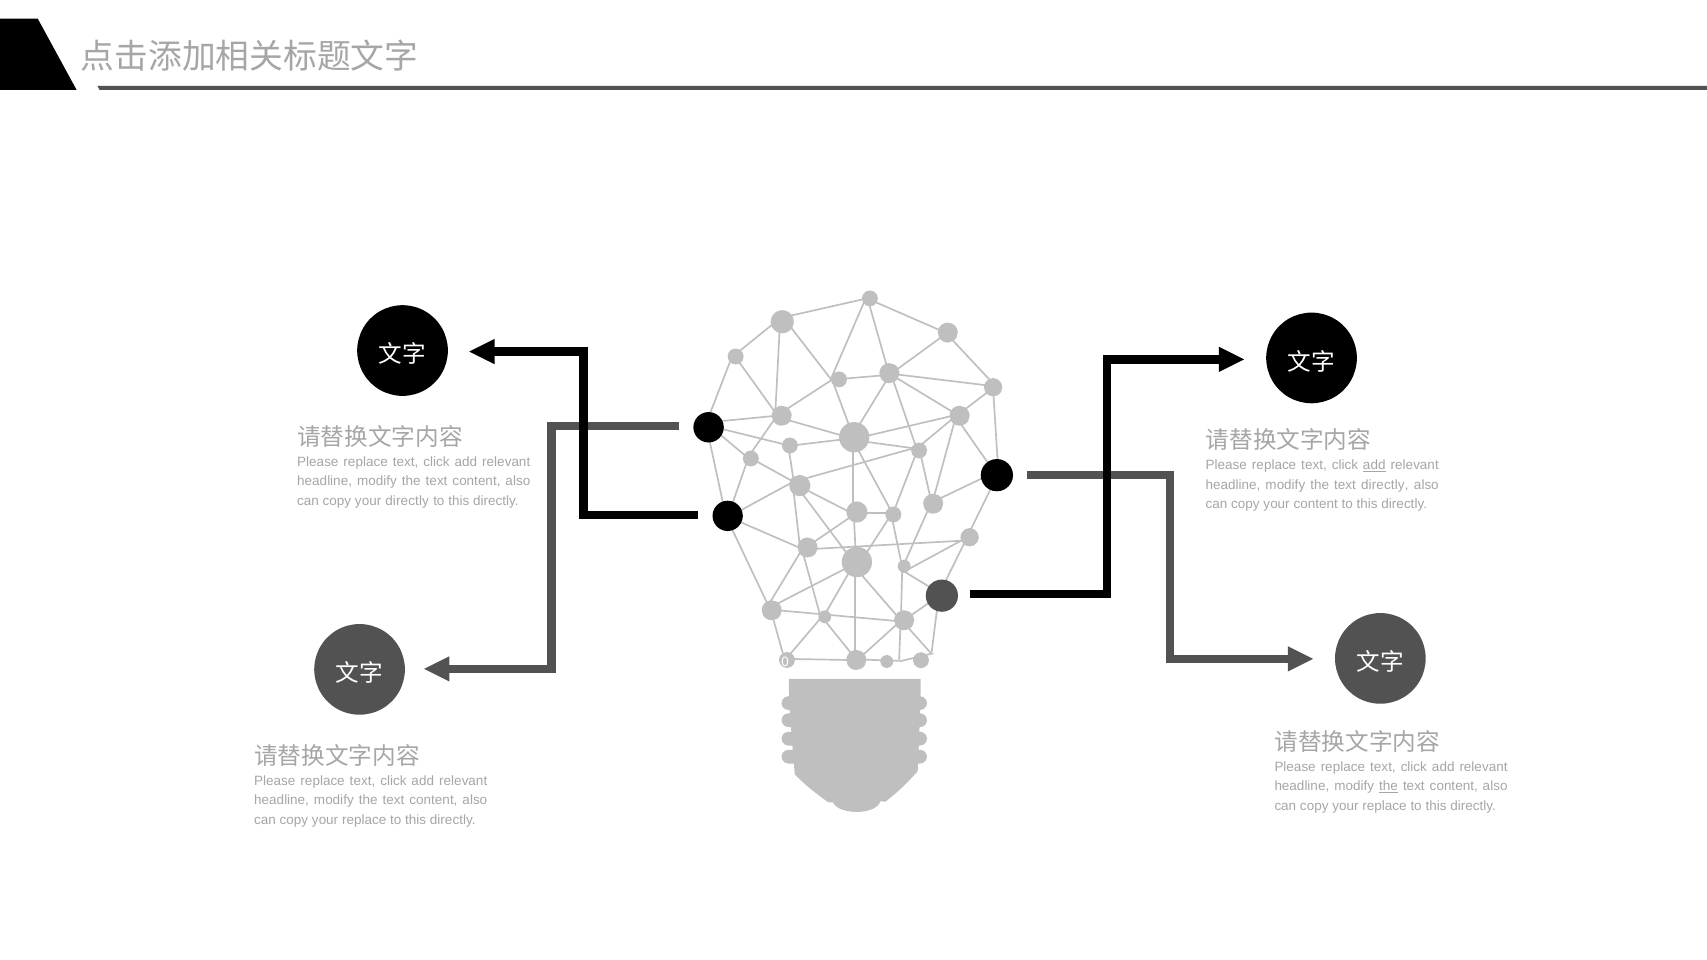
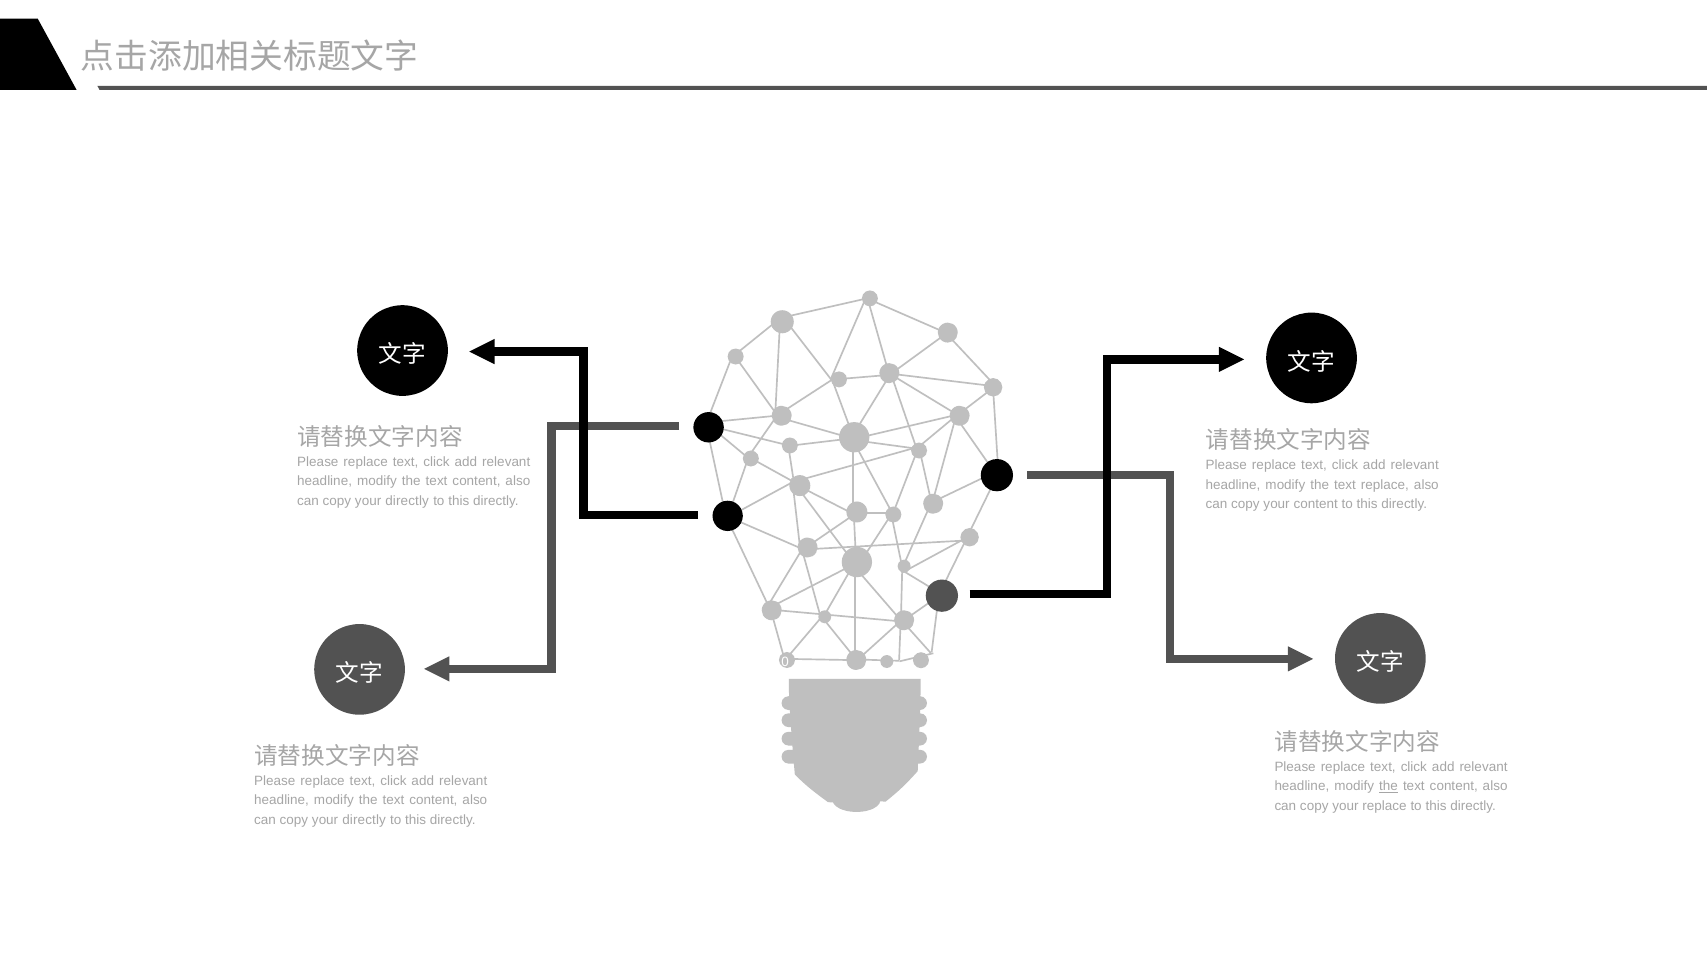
add at (1374, 466) underline: present -> none
text directly: directly -> replace
replace at (364, 820): replace -> directly
